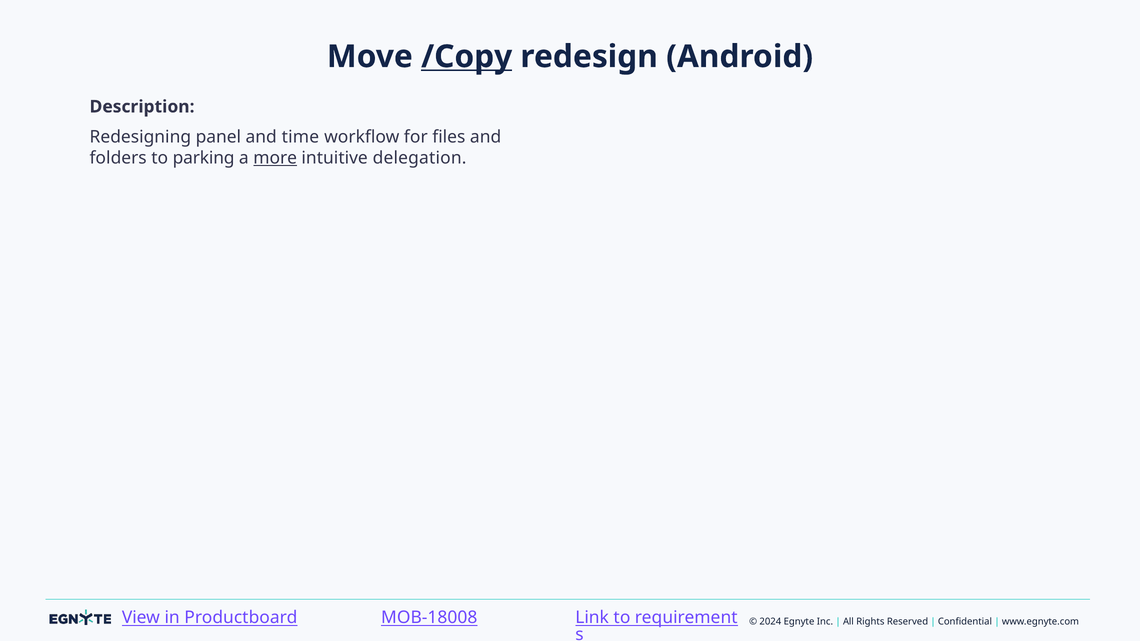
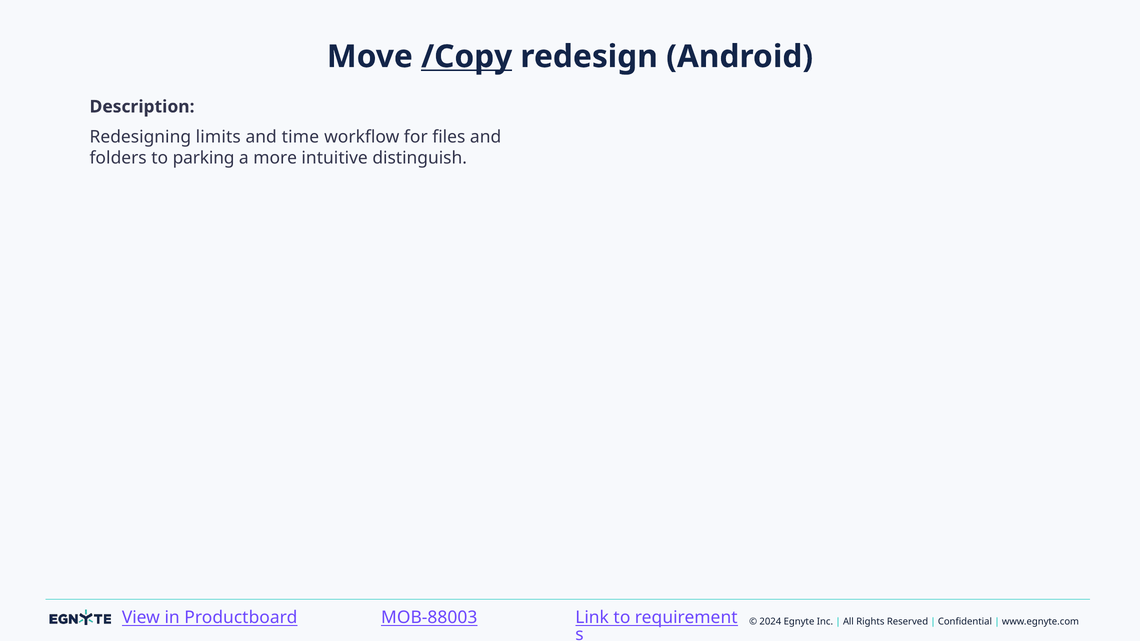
panel: panel -> limits
more underline: present -> none
delegation: delegation -> distinguish
MOB-18008: MOB-18008 -> MOB-88003
